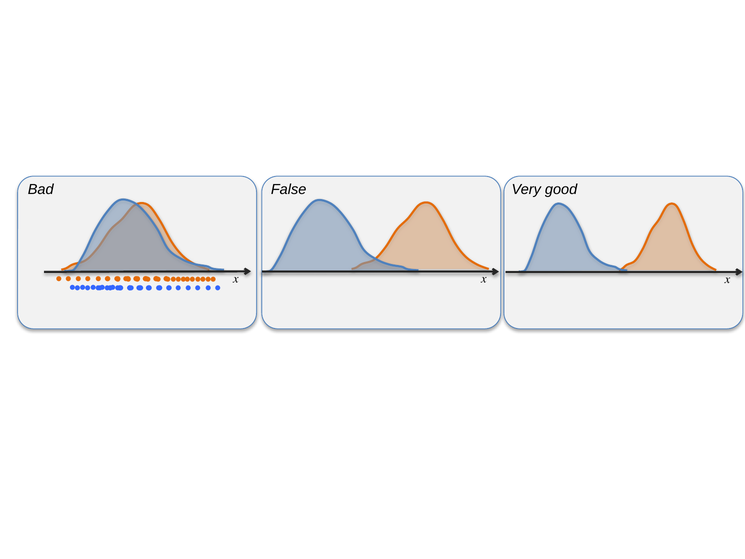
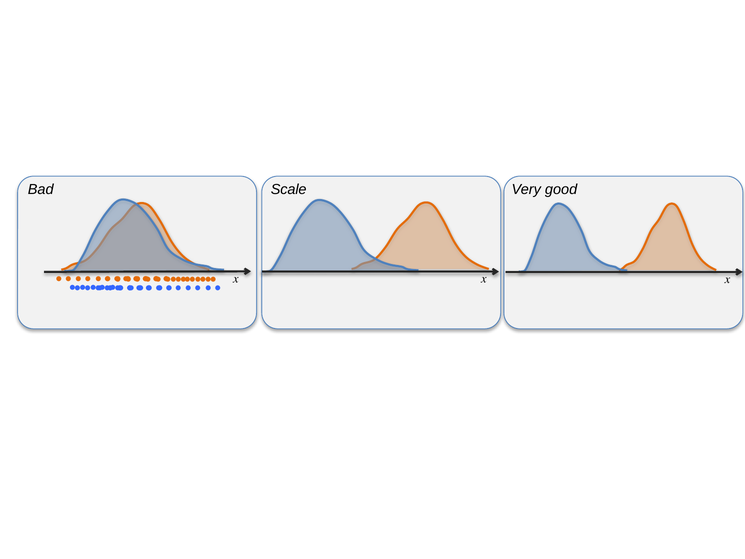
False: False -> Scale
